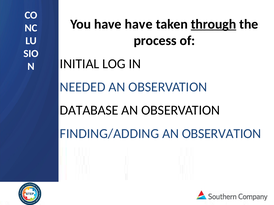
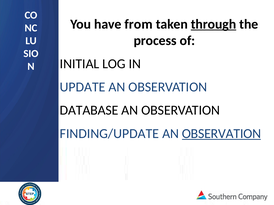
have have: have -> from
NEEDED: NEEDED -> UPDATE
FINDING/ADDING: FINDING/ADDING -> FINDING/UPDATE
OBSERVATION at (221, 134) underline: none -> present
